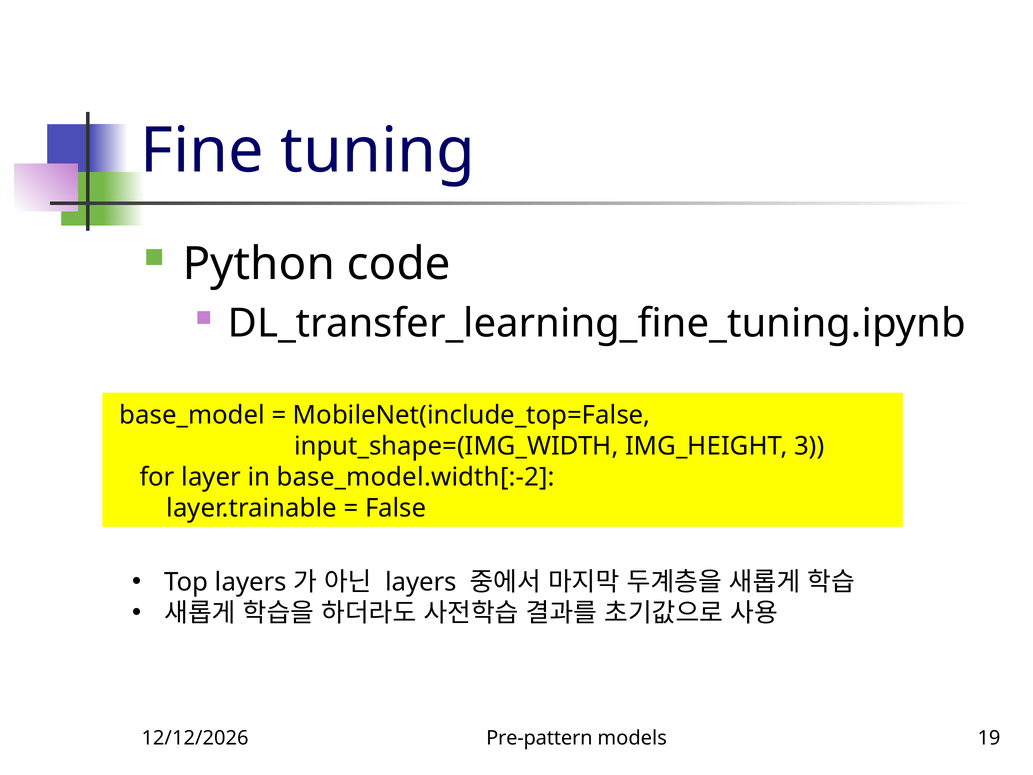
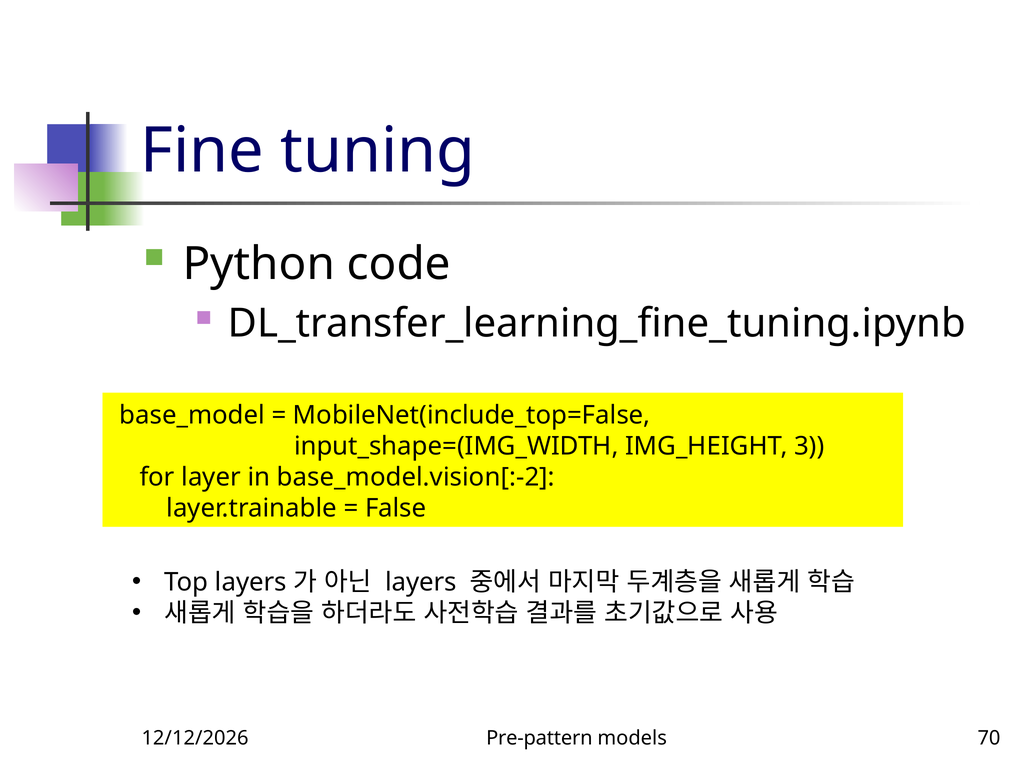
base_model.width[:-2: base_model.width[:-2 -> base_model.vision[:-2
19: 19 -> 70
